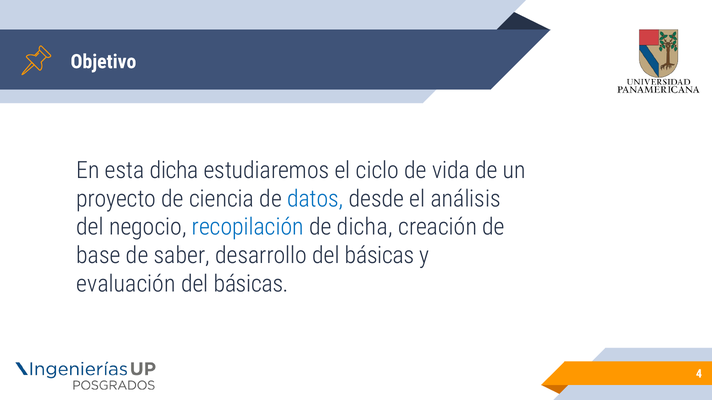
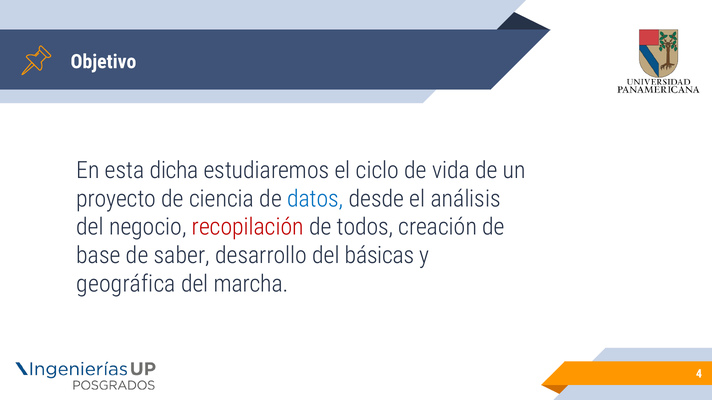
recopilación colour: blue -> red
de dicha: dicha -> todos
evaluación: evaluación -> geográfica
básicas at (251, 284): básicas -> marcha
